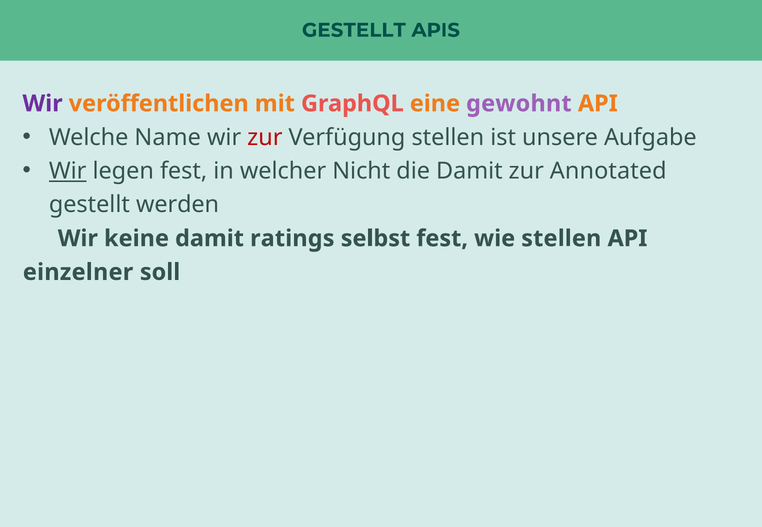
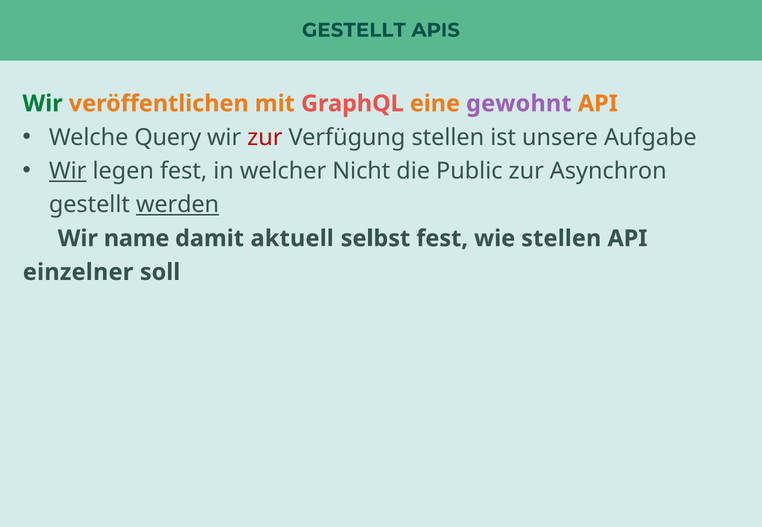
Wir at (43, 104) colour: purple -> green
Name: Name -> Query
die Damit: Damit -> Public
Annotated: Annotated -> Asynchron
werden underline: none -> present
keine: keine -> name
ratings: ratings -> aktuell
